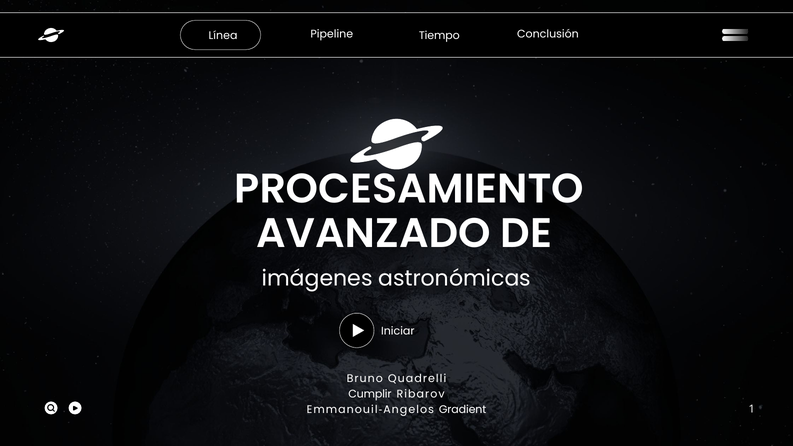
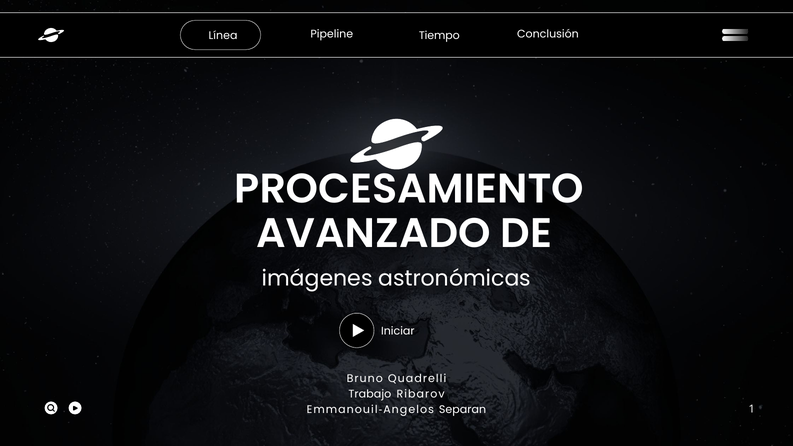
Cumplir: Cumplir -> Trabajo
Gradient: Gradient -> Separan
